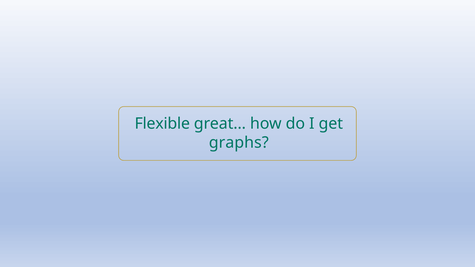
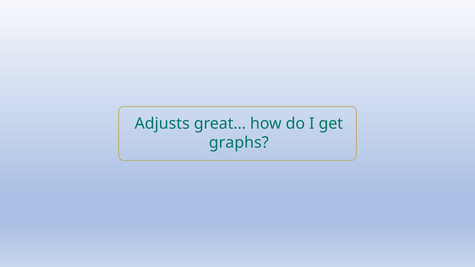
Flexible: Flexible -> Adjusts
